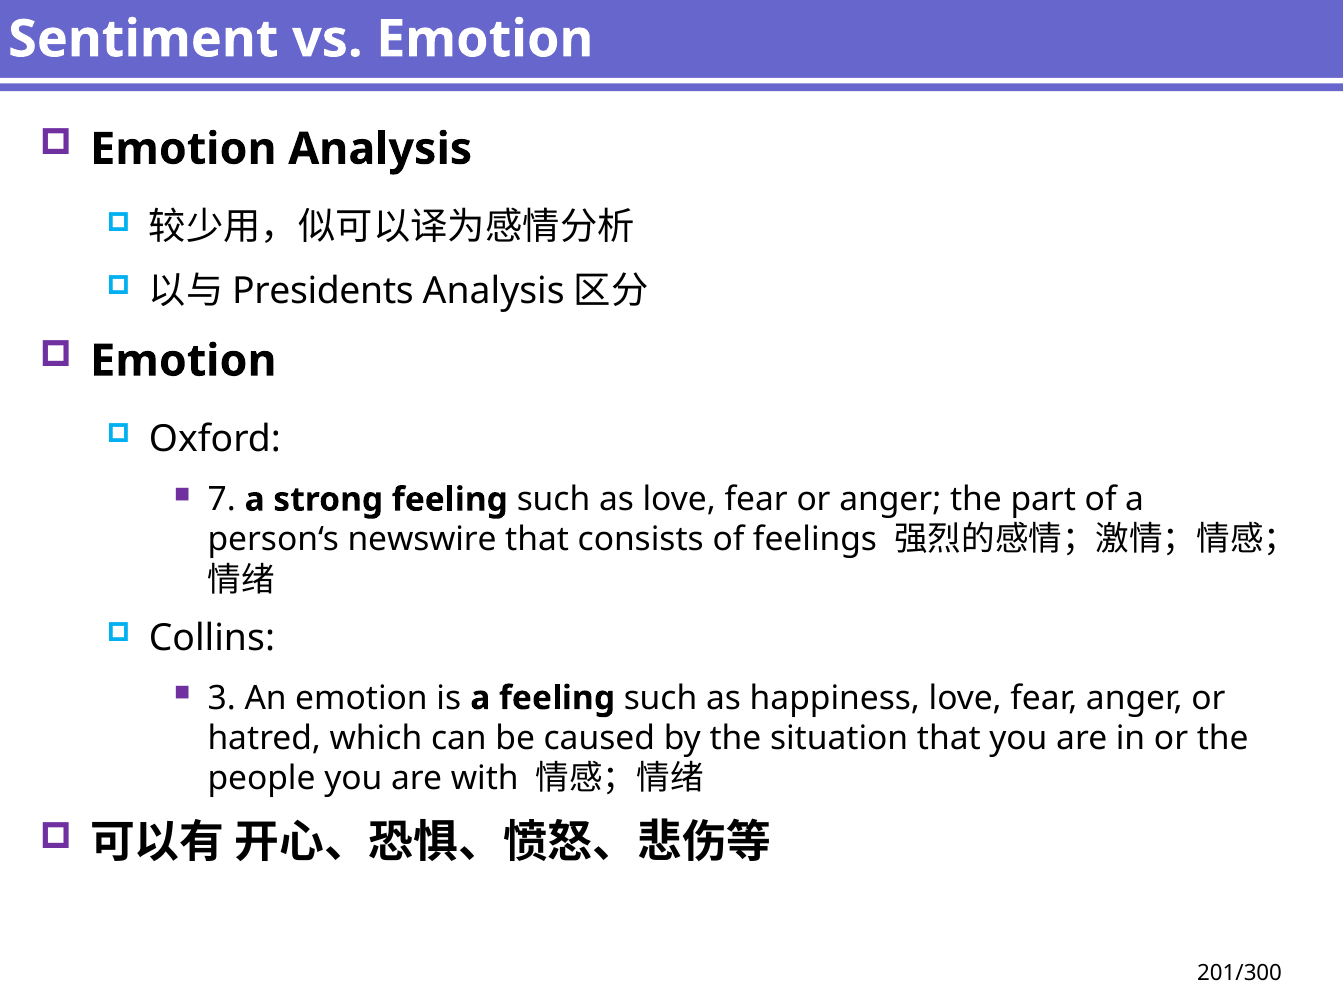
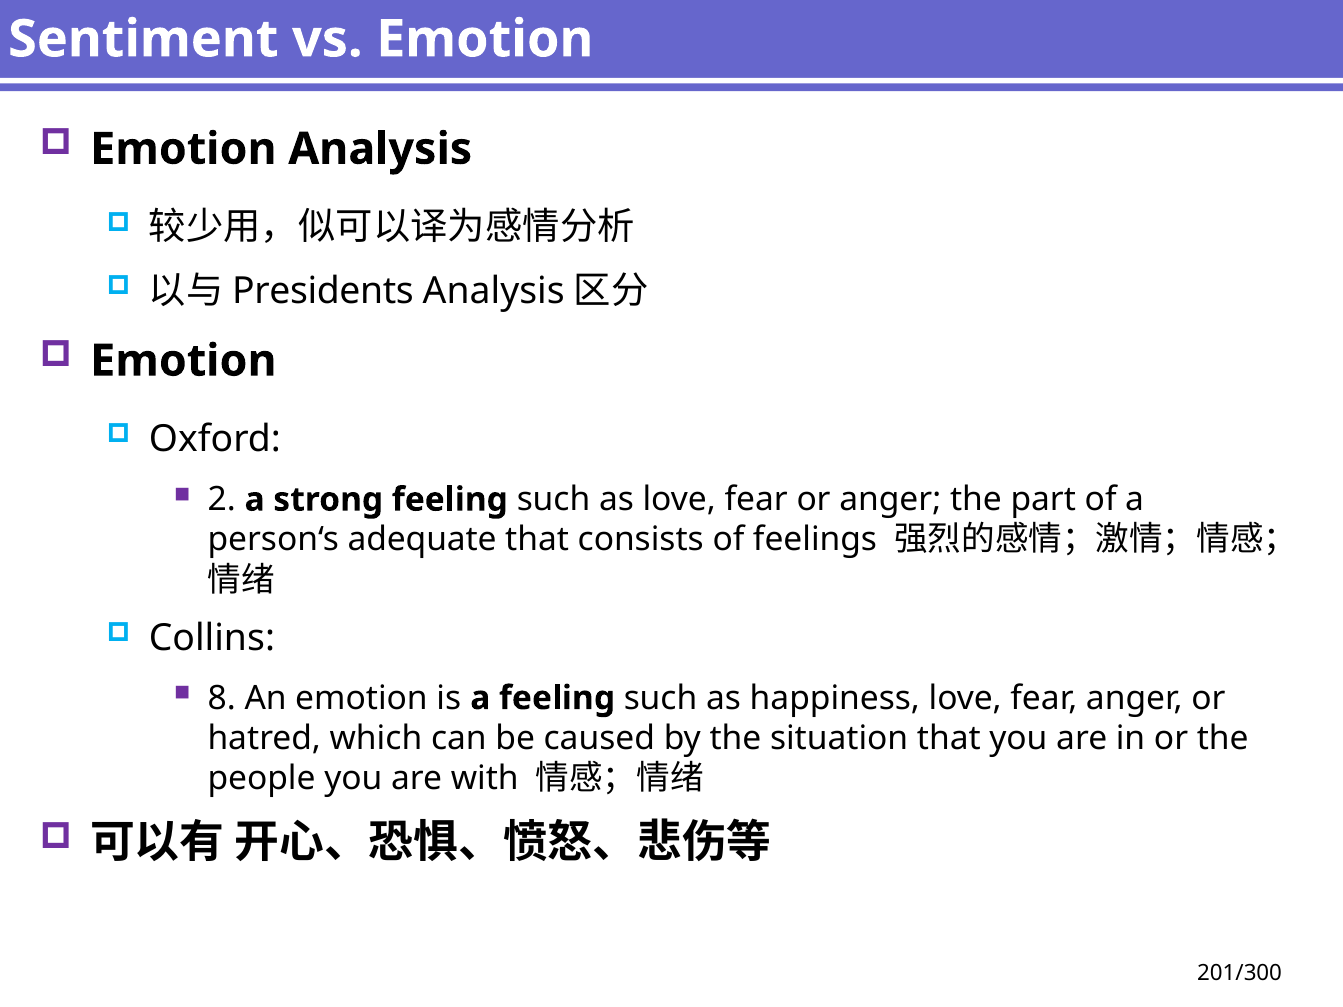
7: 7 -> 2
newswire: newswire -> adequate
3: 3 -> 8
